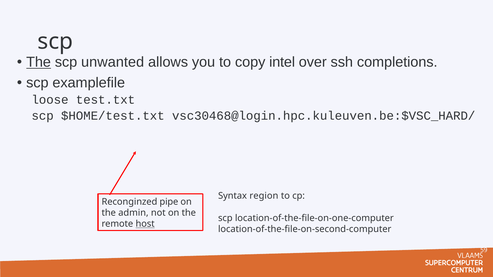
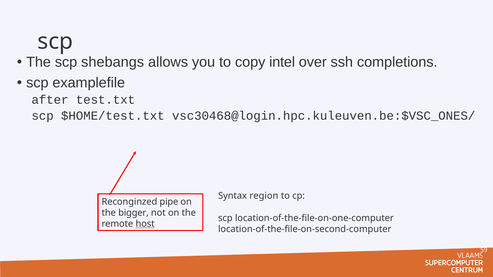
The at (39, 62) underline: present -> none
unwanted: unwanted -> shebangs
loose: loose -> after
vsc30468@login.hpc.kuleuven.be:$VSC_HARD/: vsc30468@login.hpc.kuleuven.be:$VSC_HARD/ -> vsc30468@login.hpc.kuleuven.be:$VSC_ONES/
admin: admin -> bigger
